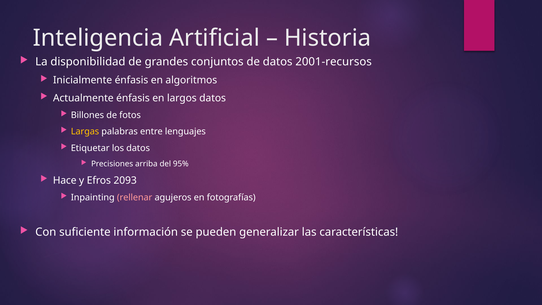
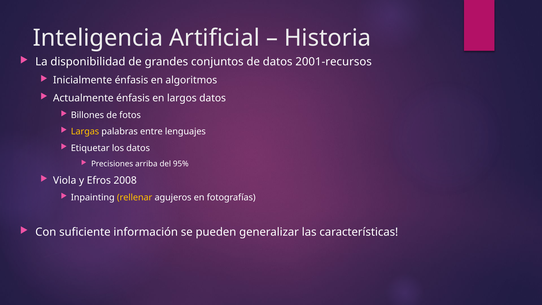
Hace: Hace -> Viola
2093: 2093 -> 2008
rellenar colour: pink -> yellow
